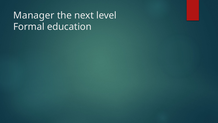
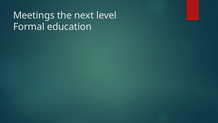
Manager: Manager -> Meetings
